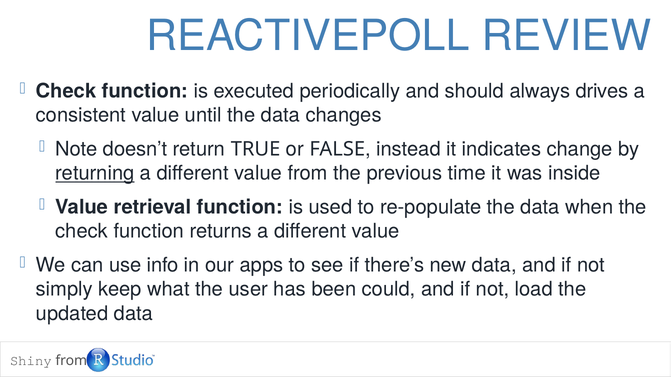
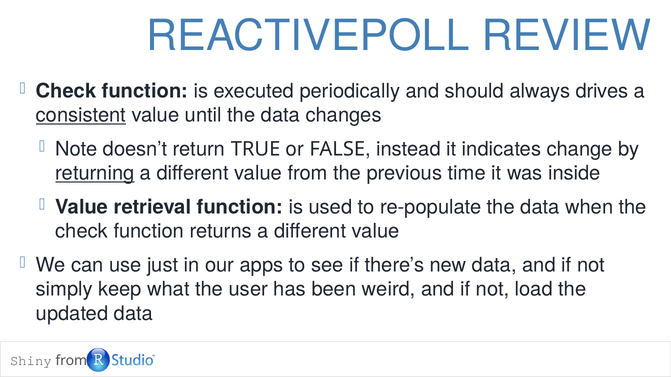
consistent underline: none -> present
info: info -> just
could: could -> weird
